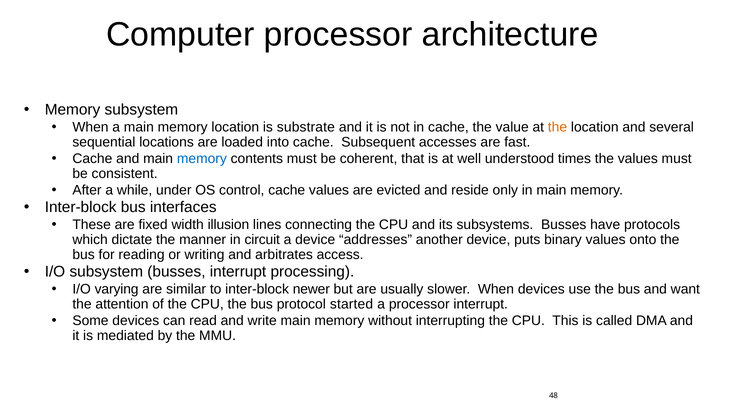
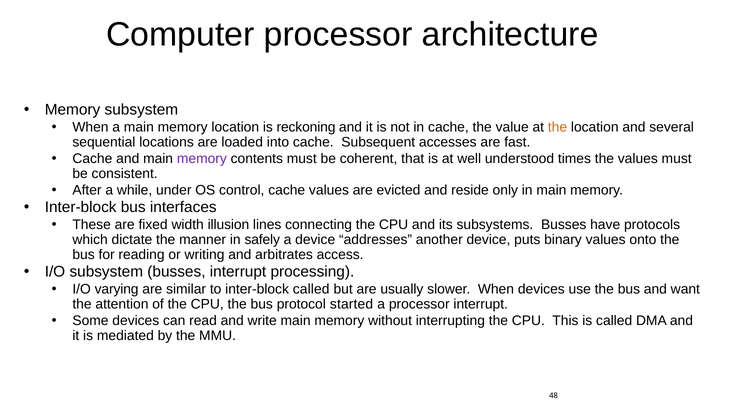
substrate: substrate -> reckoning
memory at (202, 159) colour: blue -> purple
circuit: circuit -> safely
inter-block newer: newer -> called
